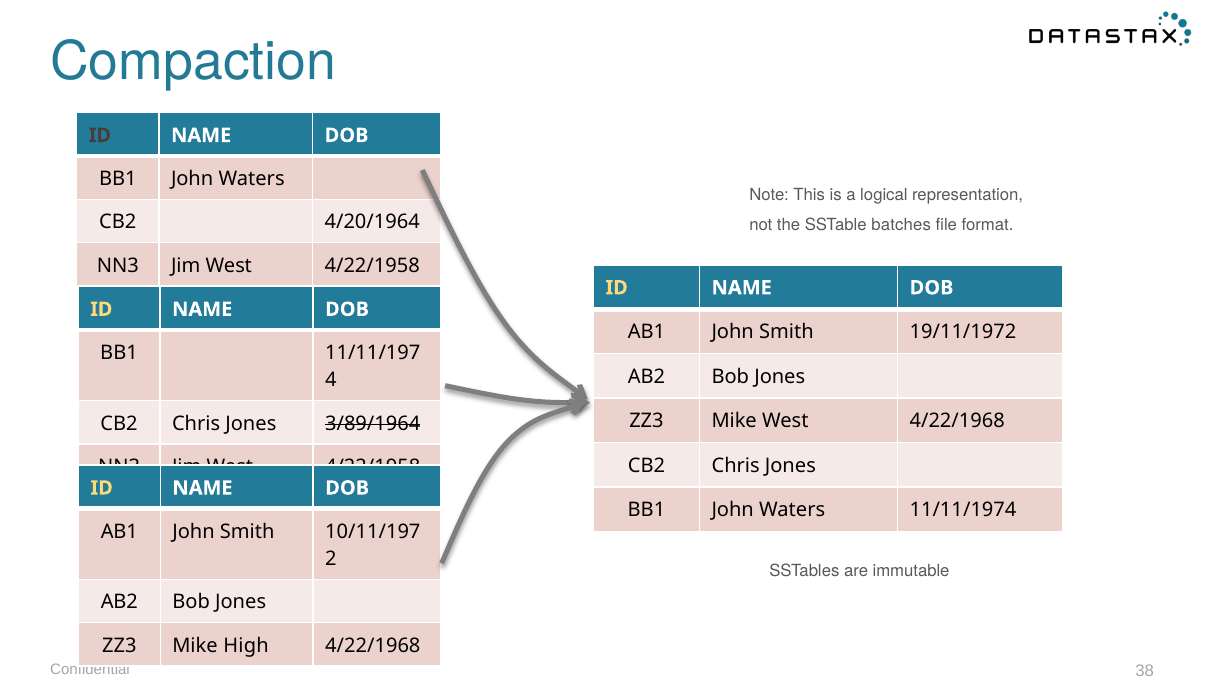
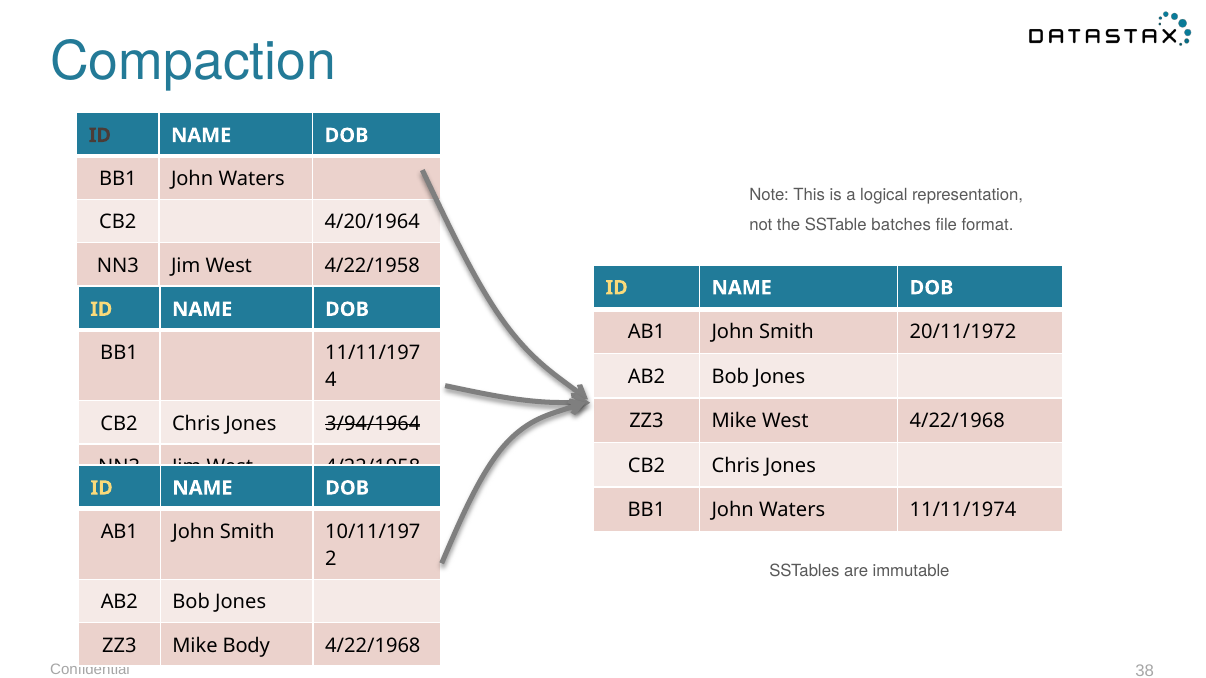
19/11/1972: 19/11/1972 -> 20/11/1972
3/89/1964: 3/89/1964 -> 3/94/1964
High: High -> Body
